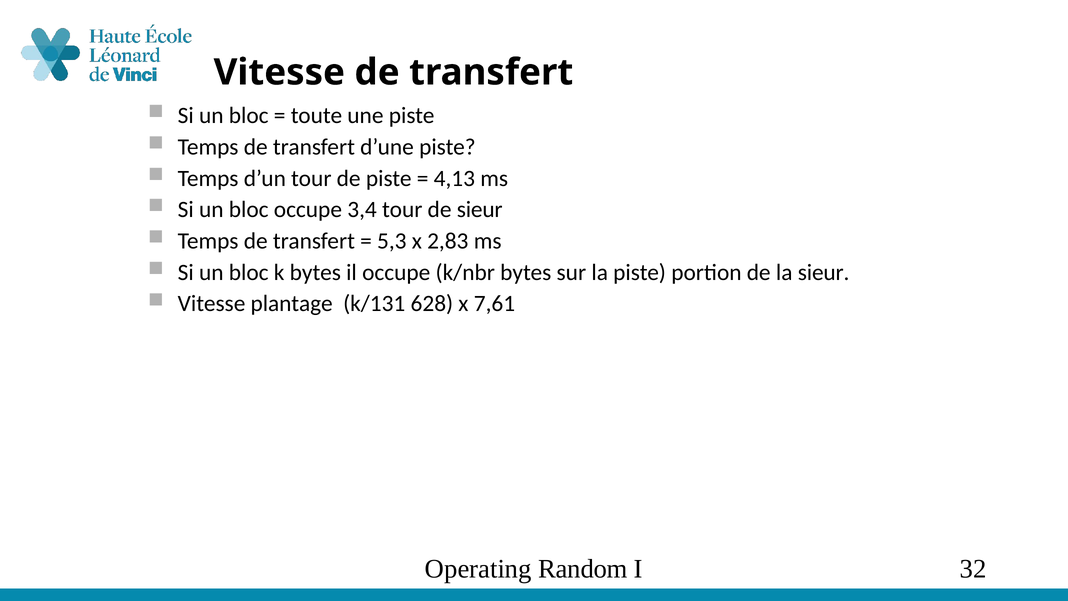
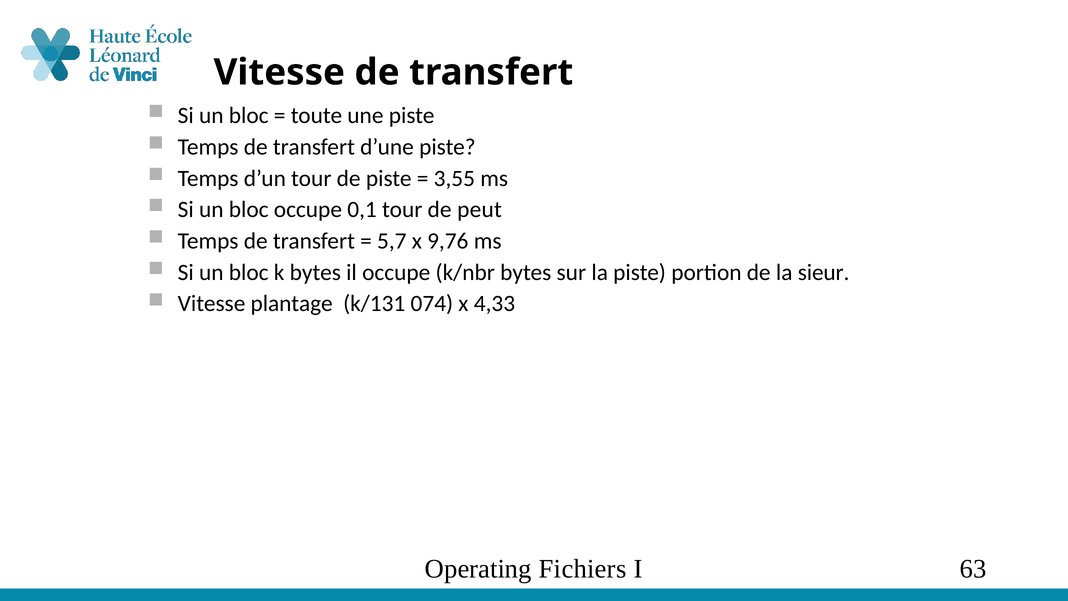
4,13: 4,13 -> 3,55
3,4: 3,4 -> 0,1
de sieur: sieur -> peut
5,3: 5,3 -> 5,7
2,83: 2,83 -> 9,76
628: 628 -> 074
7,61: 7,61 -> 4,33
Random: Random -> Fichiers
32: 32 -> 63
